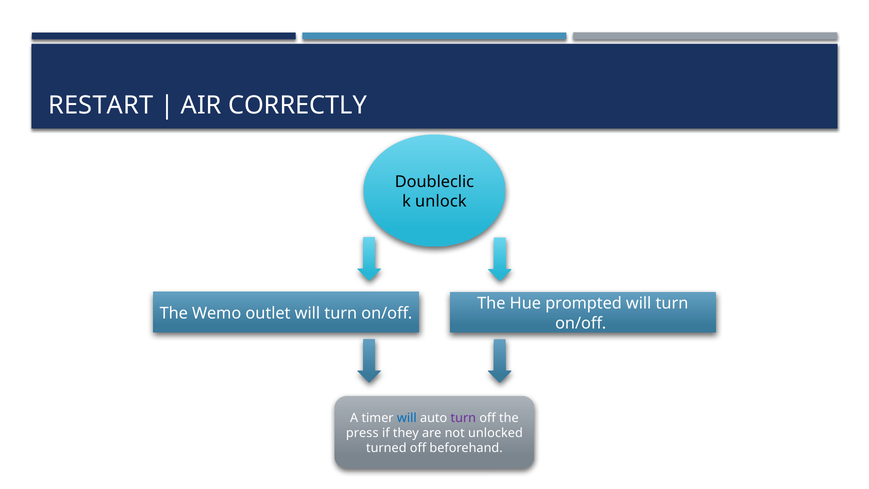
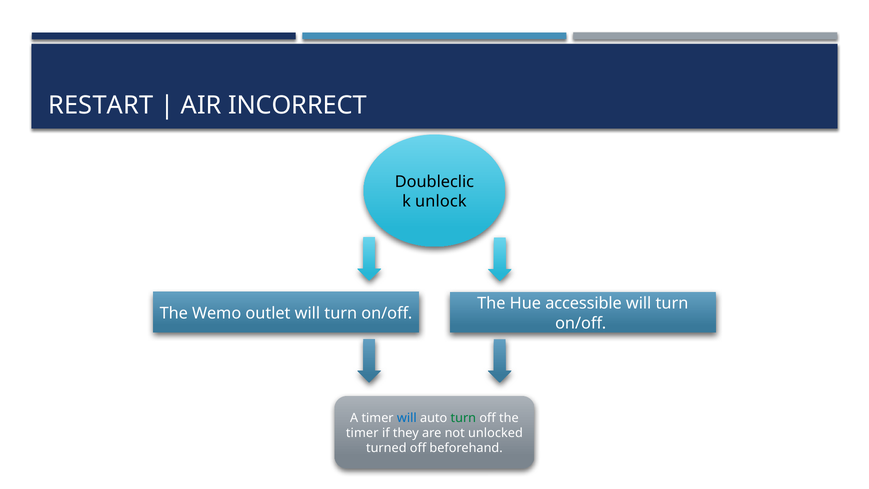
CORRECTLY: CORRECTLY -> INCORRECT
prompted: prompted -> accessible
turn at (463, 418) colour: purple -> green
press at (362, 433): press -> timer
